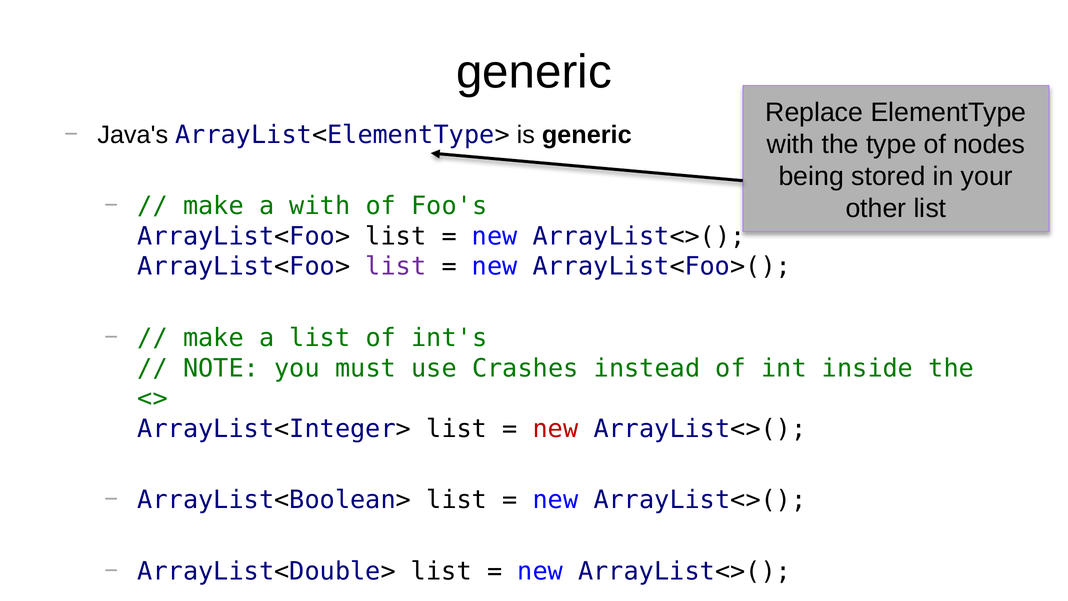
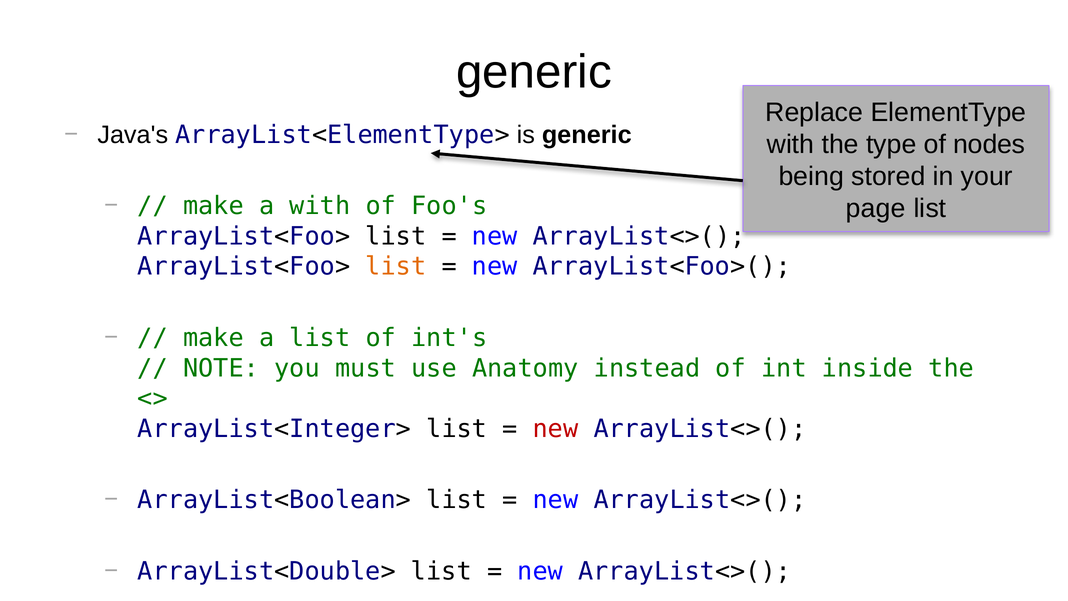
other: other -> page
list at (396, 267) colour: purple -> orange
Crashes: Crashes -> Anatomy
